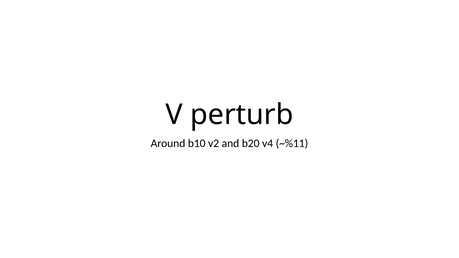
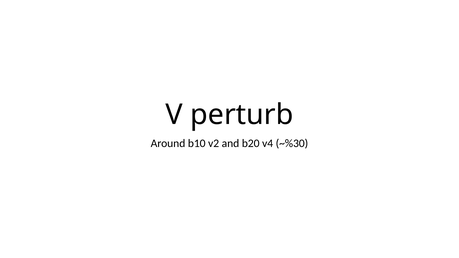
~%11: ~%11 -> ~%30
